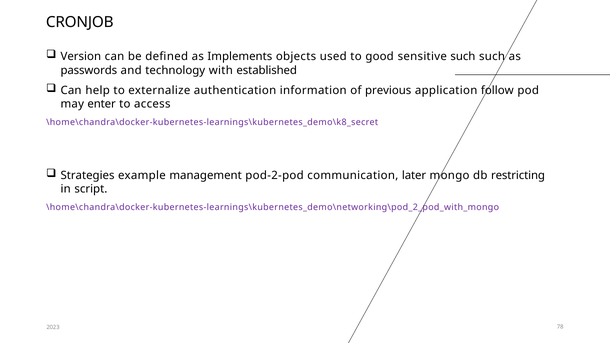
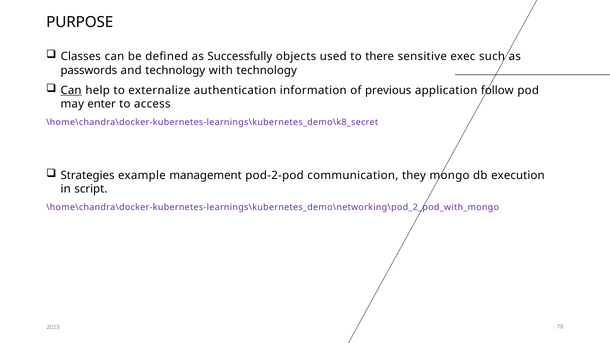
CRONJOB: CRONJOB -> PURPOSE
Version: Version -> Classes
Implements: Implements -> Successfully
good: good -> there
sensitive such: such -> exec
with established: established -> technology
Can at (71, 90) underline: none -> present
later: later -> they
restricting: restricting -> execution
